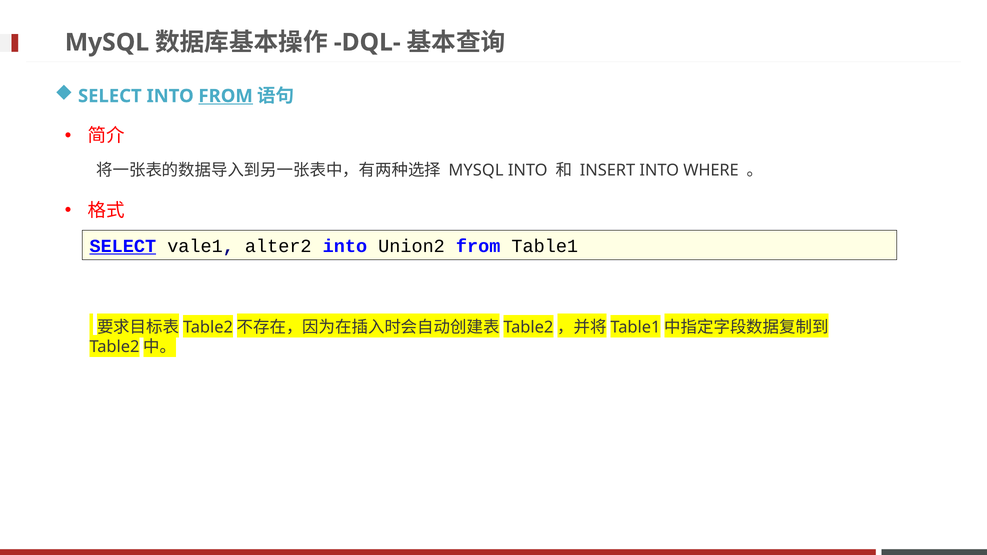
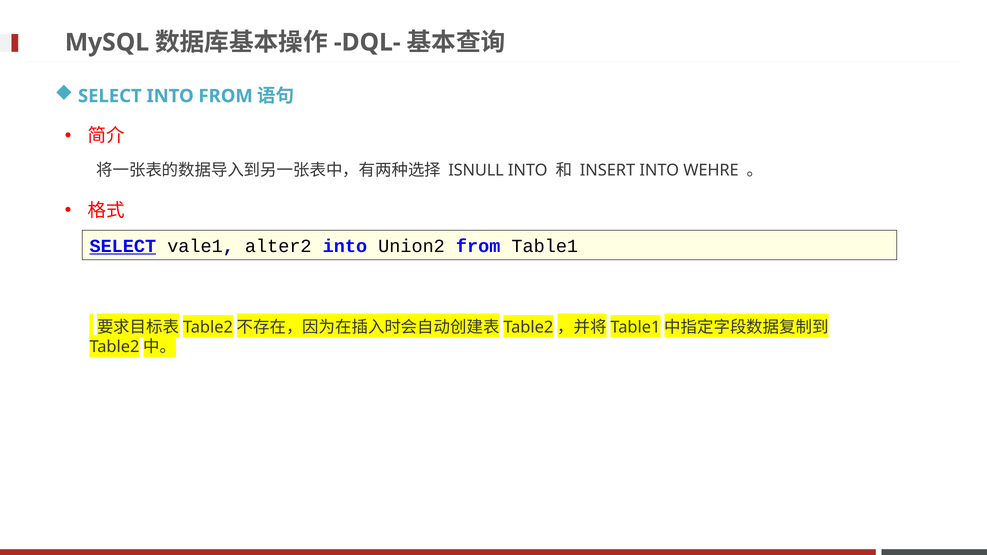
FROM at (226, 96) underline: present -> none
MYSQL at (476, 170): MYSQL -> ISNULL
WHERE: WHERE -> WEHRE
